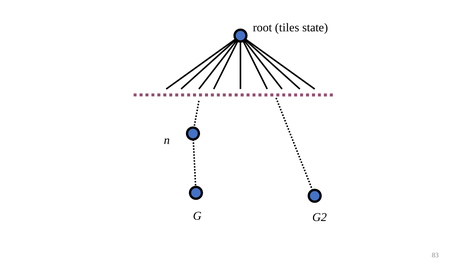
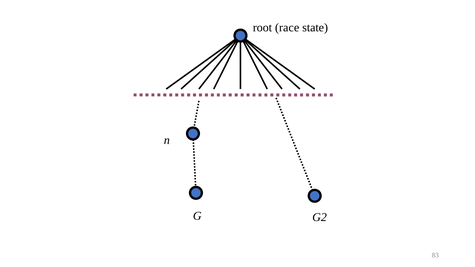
tiles: tiles -> race
